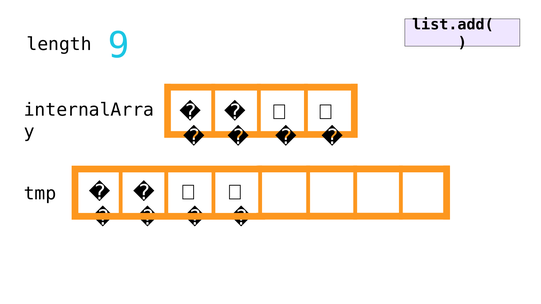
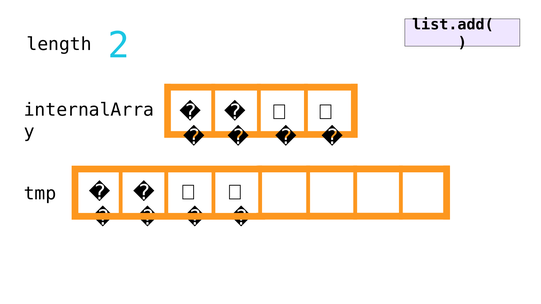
9: 9 -> 2
